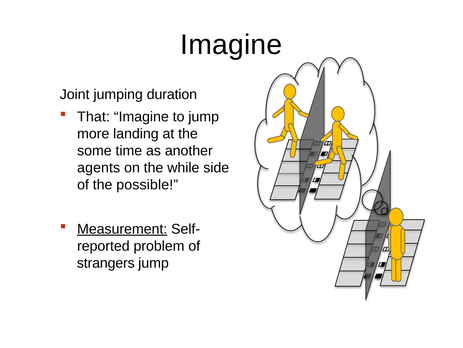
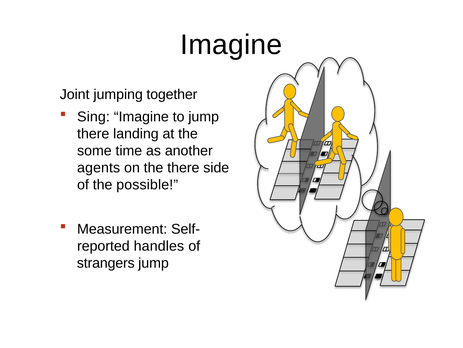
duration: duration -> together
That: That -> Sing
more at (93, 133): more -> there
the while: while -> there
Measurement underline: present -> none
problem: problem -> handles
